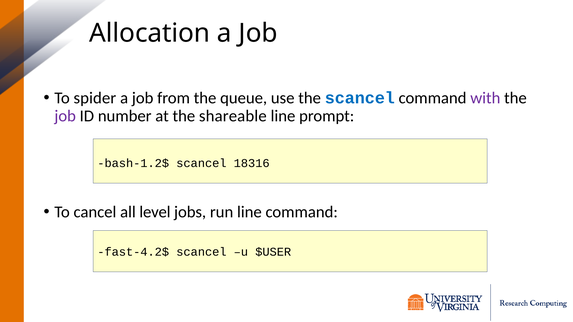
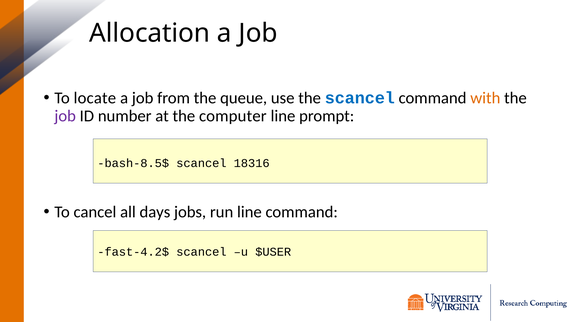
spider: spider -> locate
with colour: purple -> orange
shareable: shareable -> computer
bash-1.2$: bash-1.2$ -> bash-8.5$
level: level -> days
